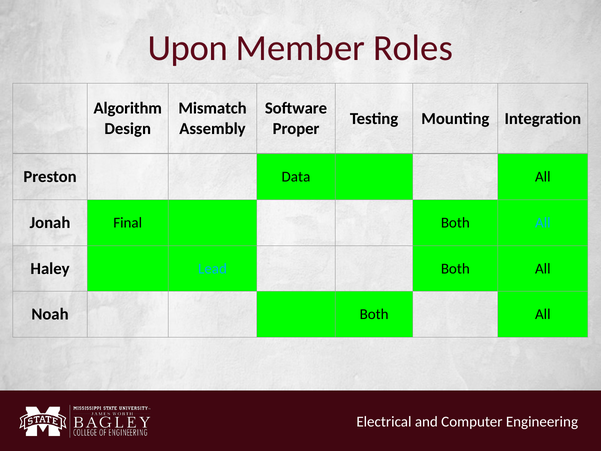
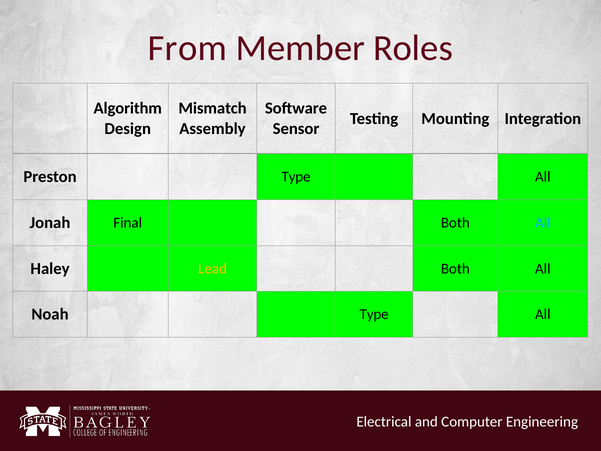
Upon: Upon -> From
Proper: Proper -> Sensor
Preston Data: Data -> Type
Lead colour: light blue -> yellow
Noah Both: Both -> Type
